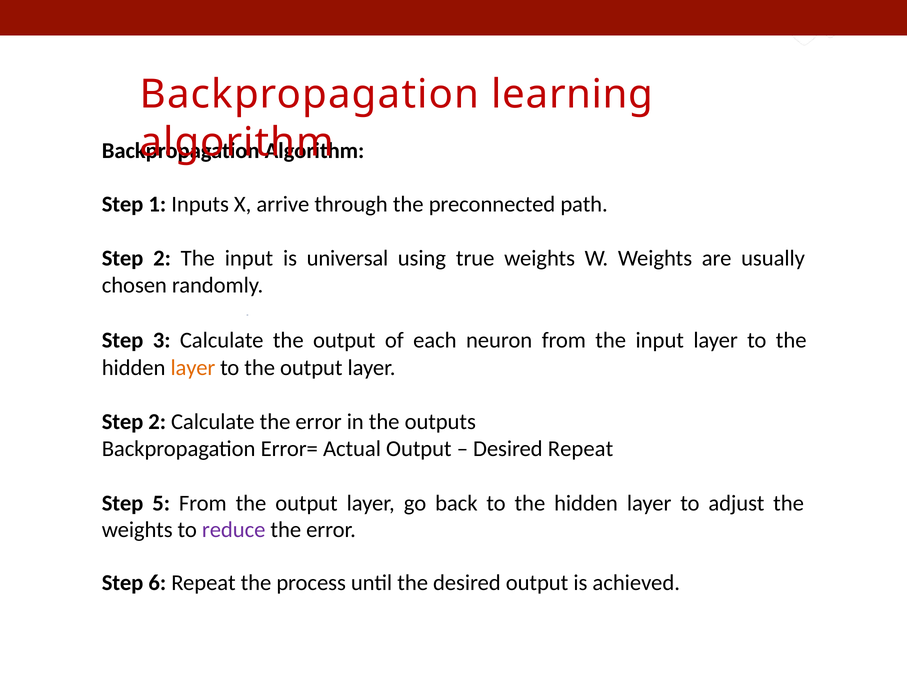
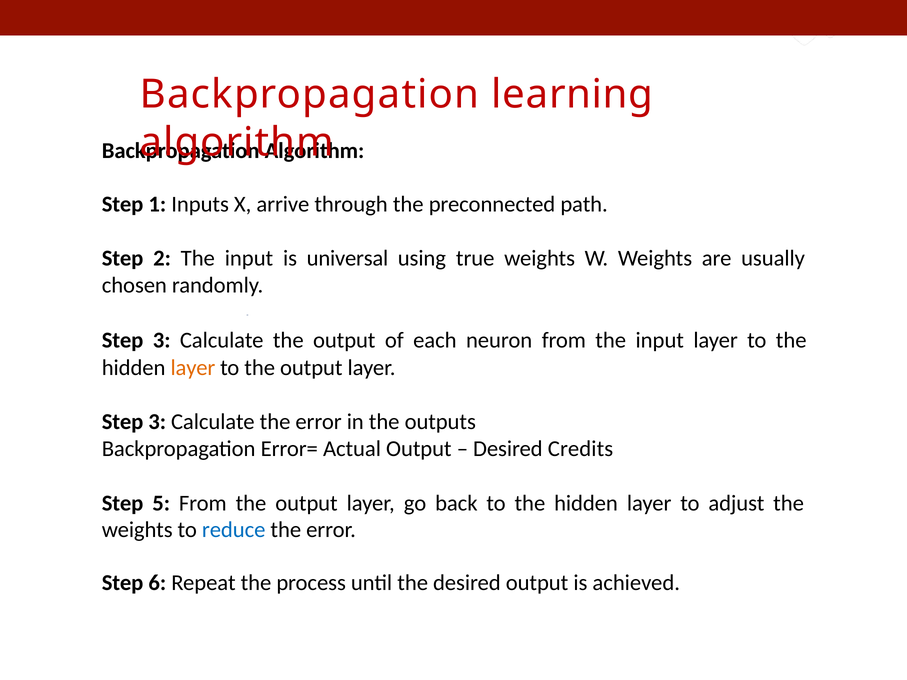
2 at (157, 422): 2 -> 3
Desired Repeat: Repeat -> Credits
reduce colour: purple -> blue
